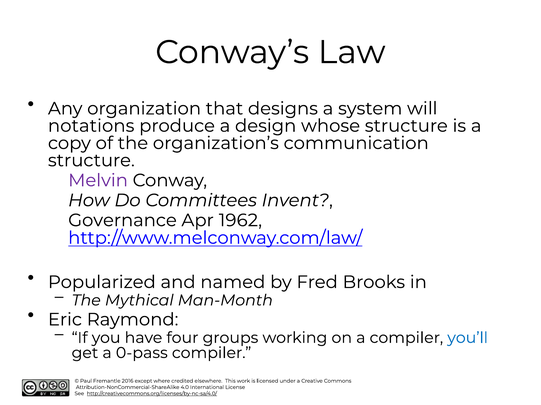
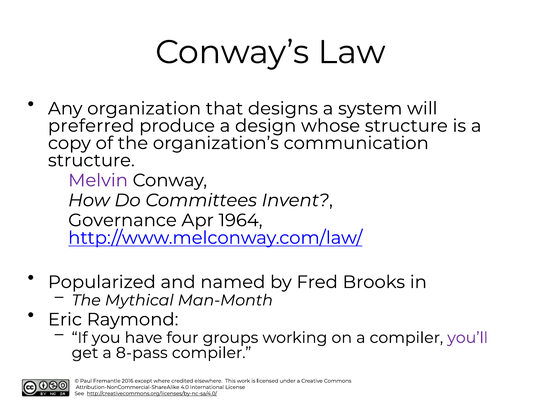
notations: notations -> preferred
1962: 1962 -> 1964
you’ll colour: blue -> purple
0-pass: 0-pass -> 8-pass
